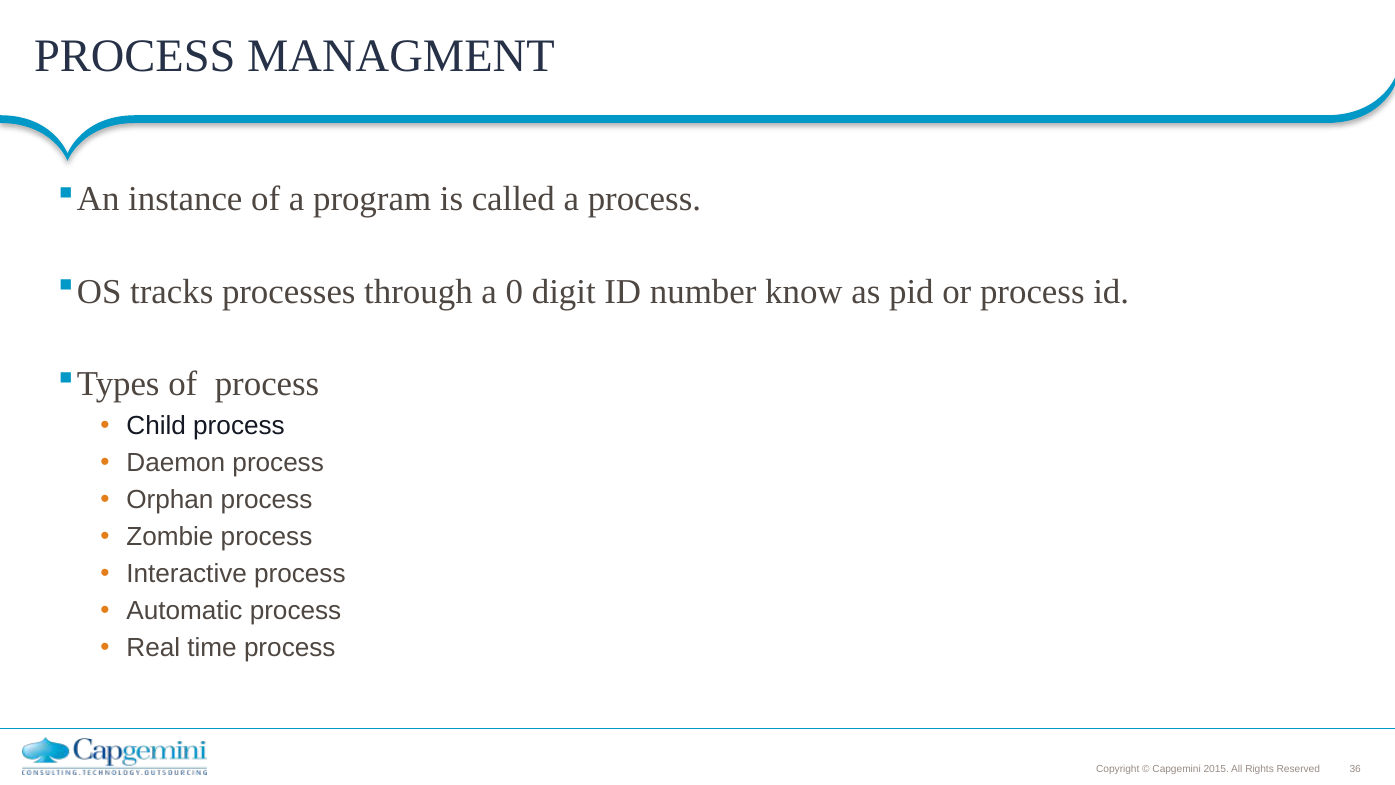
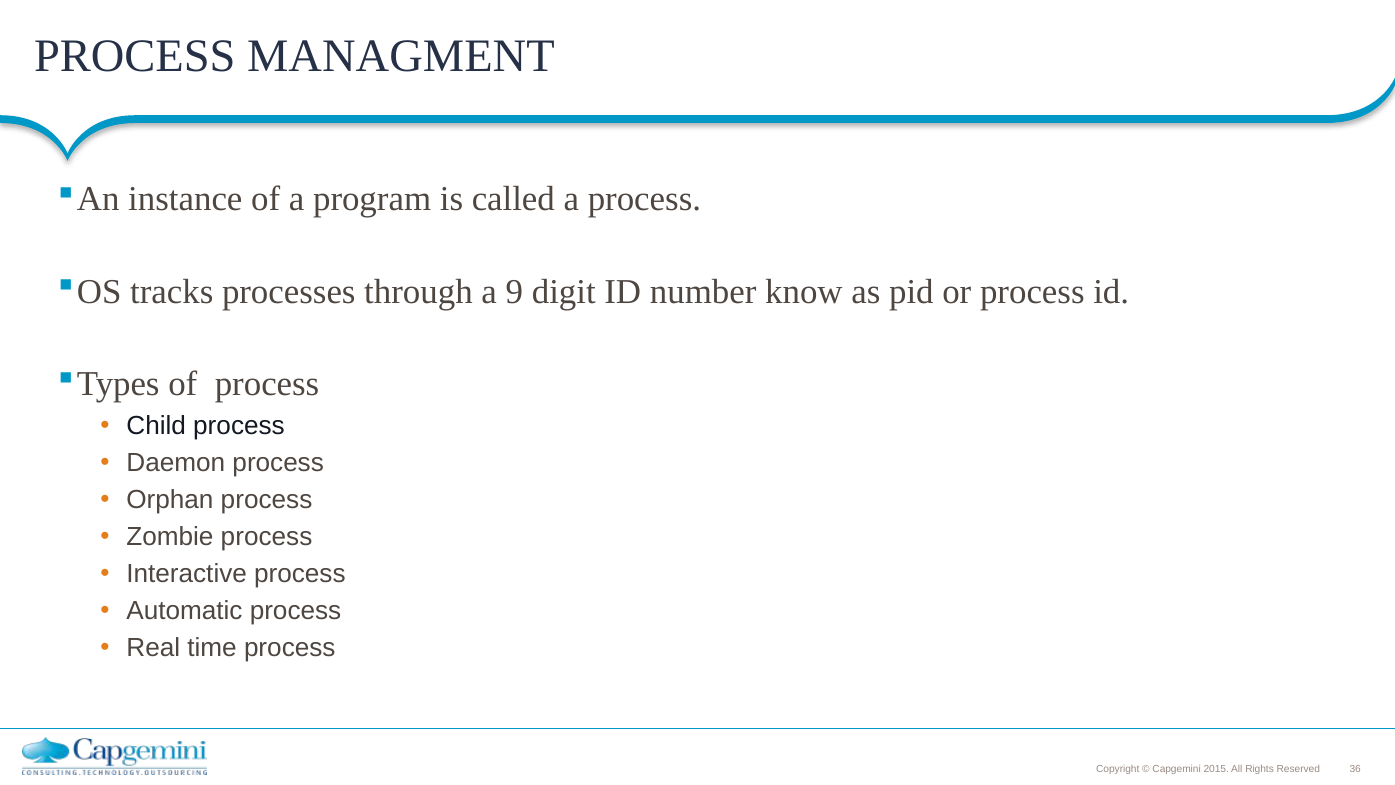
0: 0 -> 9
